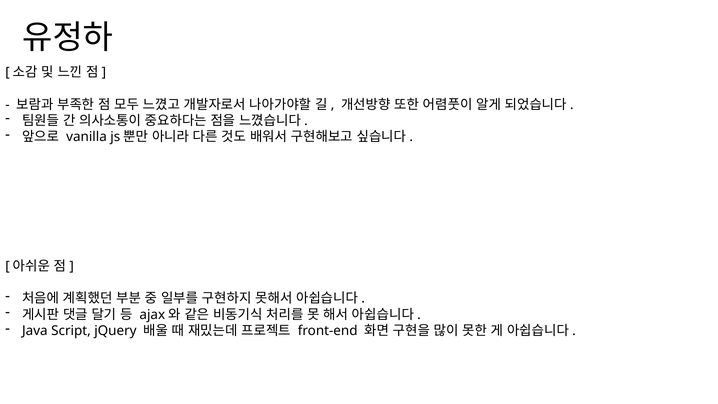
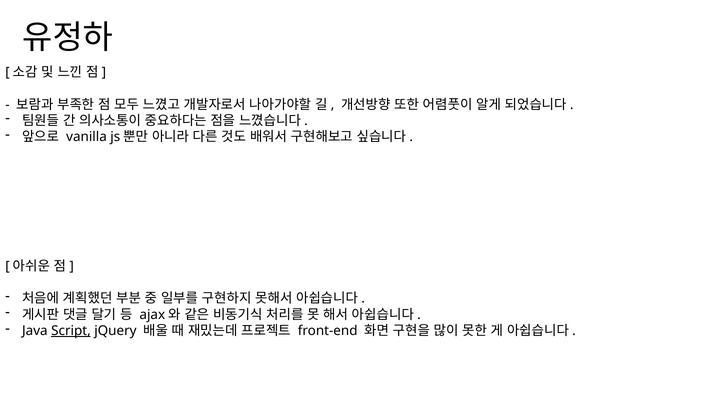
Script underline: none -> present
